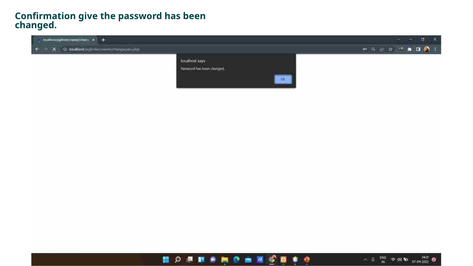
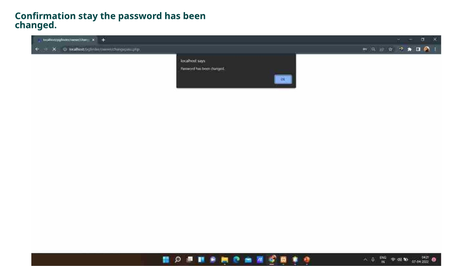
give: give -> stay
